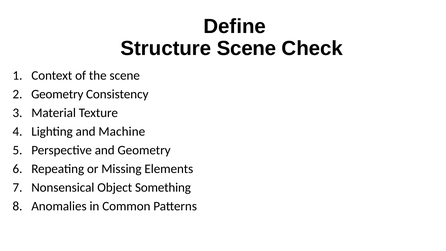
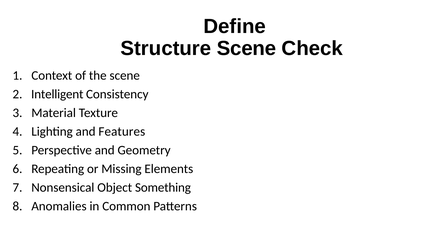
Geometry at (57, 94): Geometry -> Intelligent
Machine: Machine -> Features
